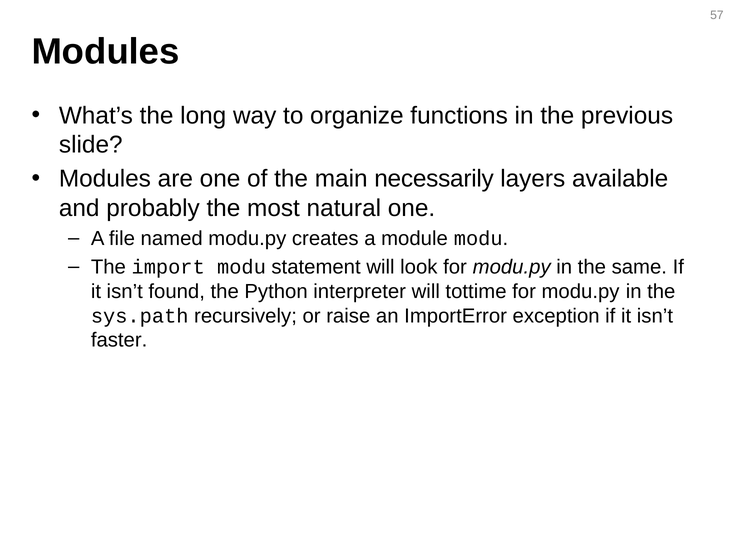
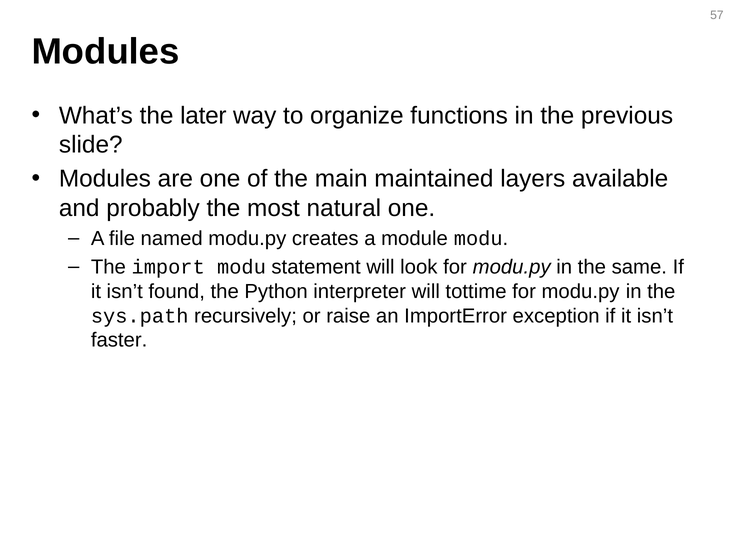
long: long -> later
necessarily: necessarily -> maintained
